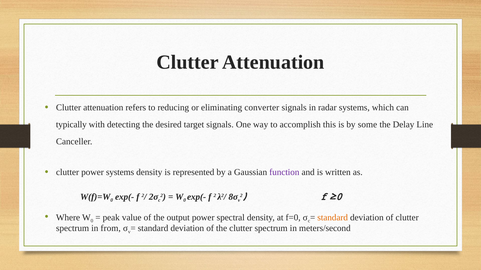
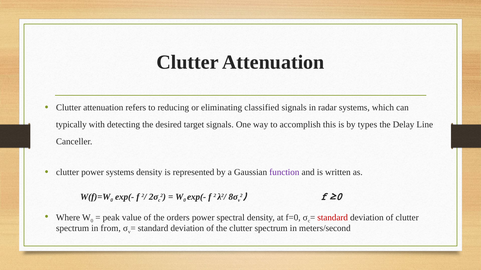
converter: converter -> classified
some: some -> types
output: output -> orders
standard at (333, 218) colour: orange -> red
